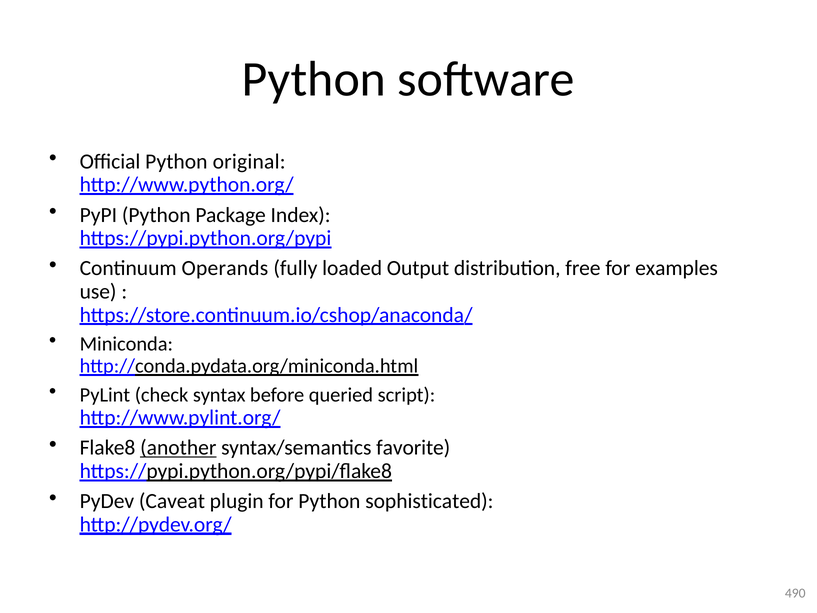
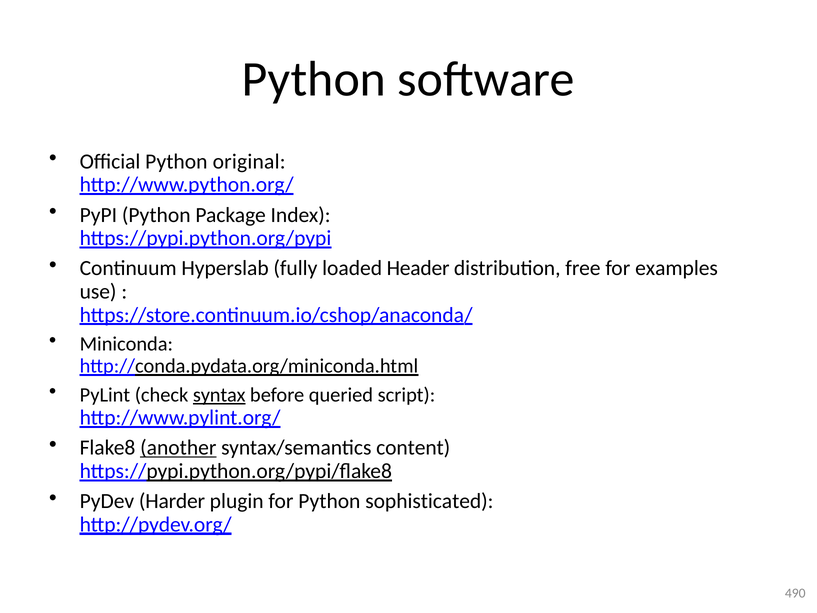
Operands: Operands -> Hyperslab
Output: Output -> Header
syntax underline: none -> present
favorite: favorite -> content
Caveat: Caveat -> Harder
